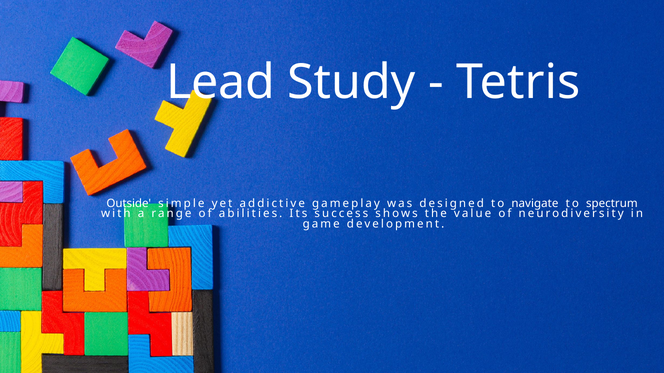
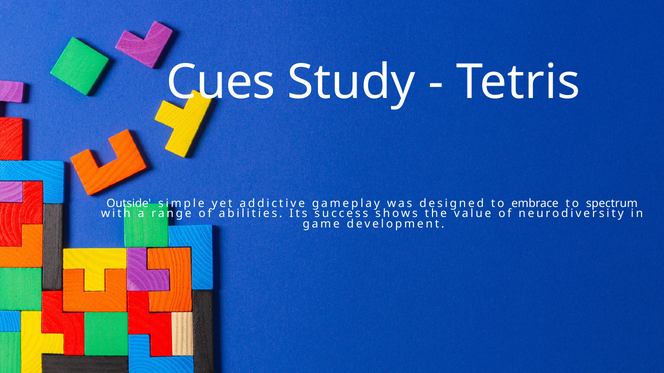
Lead: Lead -> Cues
navigate: navigate -> embrace
